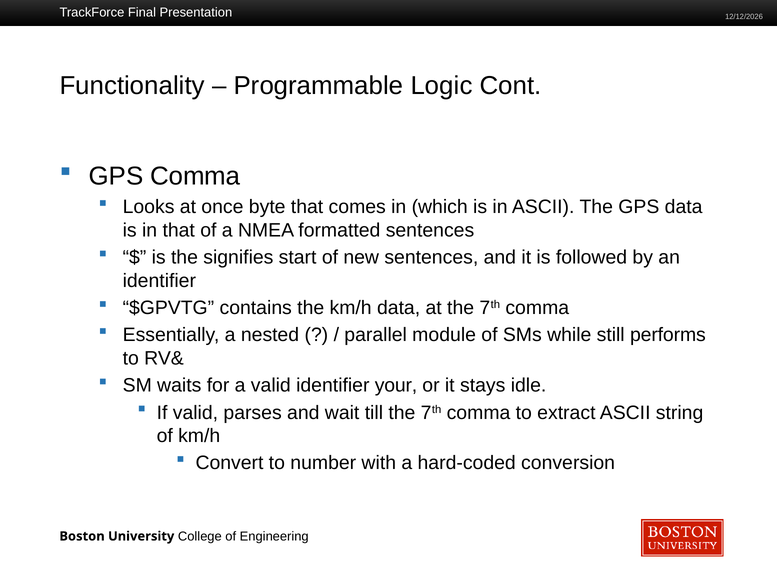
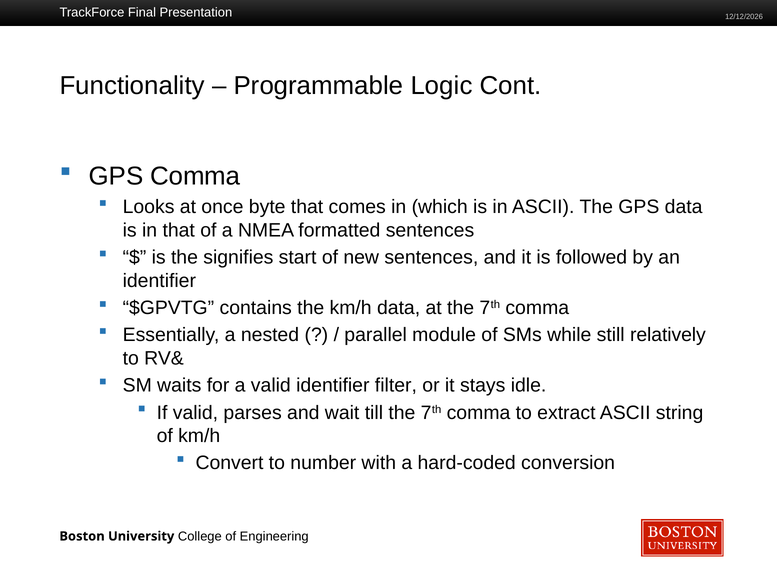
performs: performs -> relatively
your: your -> filter
